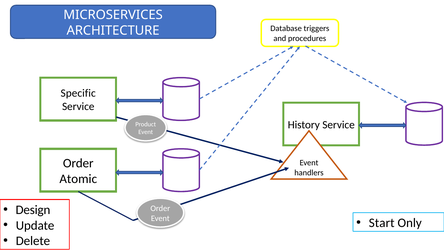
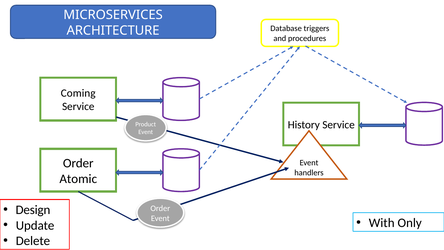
Specific: Specific -> Coming
Start: Start -> With
